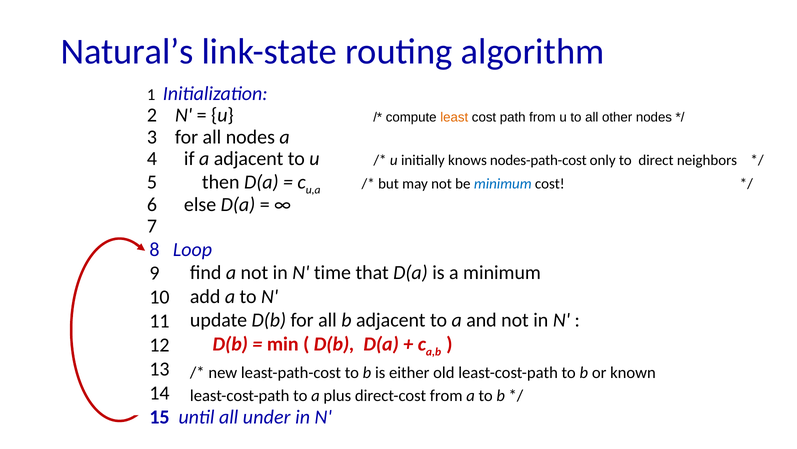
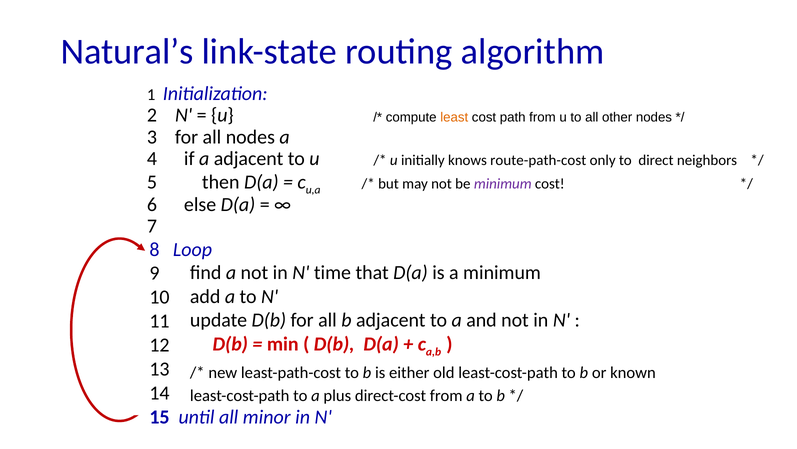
nodes-path-cost: nodes-path-cost -> route-path-cost
minimum at (503, 184) colour: blue -> purple
under: under -> minor
